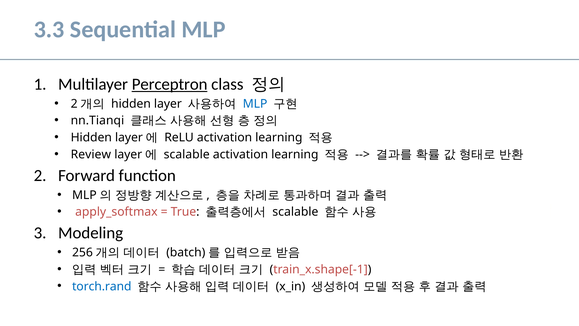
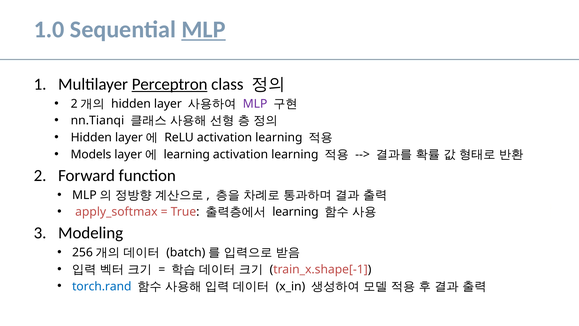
3.3: 3.3 -> 1.0
MLP at (203, 30) underline: none -> present
MLP at (255, 104) colour: blue -> purple
Review: Review -> Models
scalable at (187, 154): scalable -> learning
scalable at (295, 212): scalable -> learning
